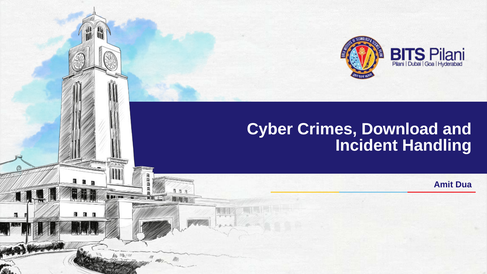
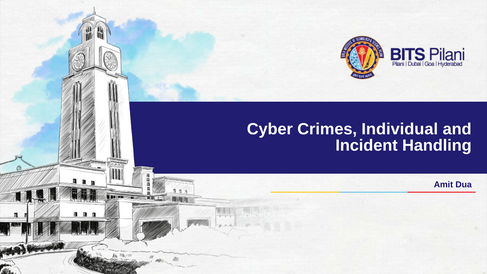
Download: Download -> Individual
